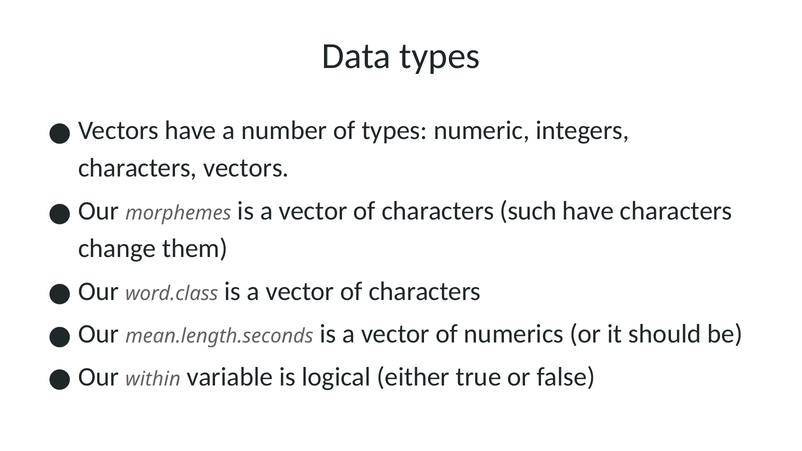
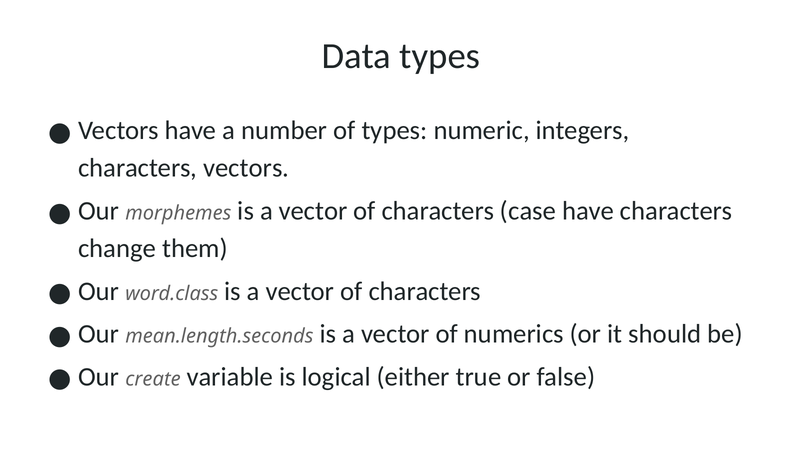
such: such -> case
within: within -> create
